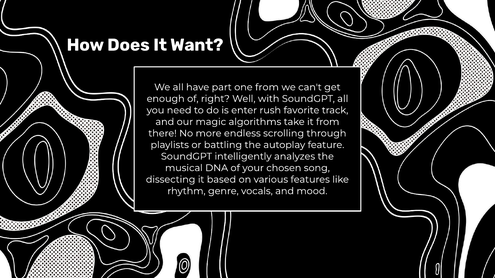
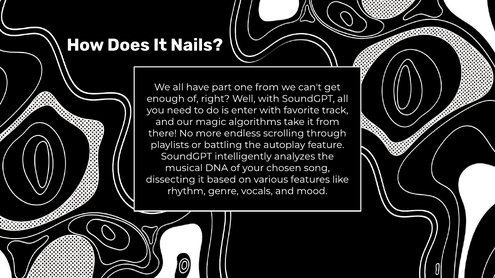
Want: Want -> Nails
enter rush: rush -> with
